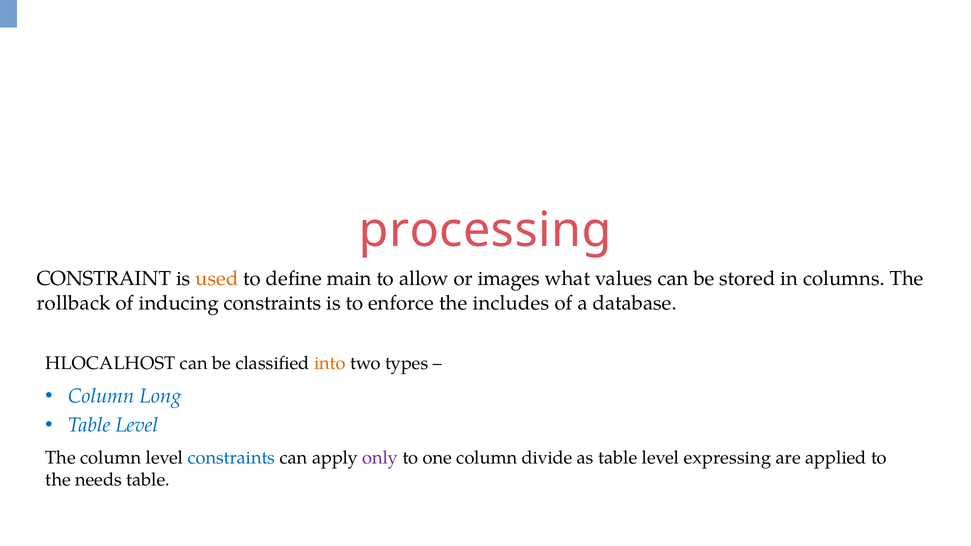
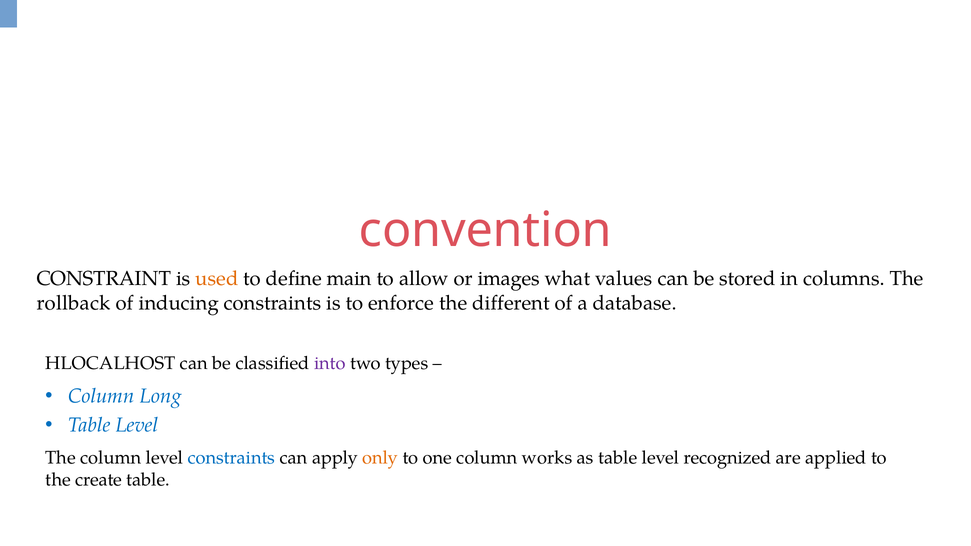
processing: processing -> convention
includes: includes -> different
into colour: orange -> purple
only colour: purple -> orange
divide: divide -> works
expressing: expressing -> recognized
needs: needs -> create
